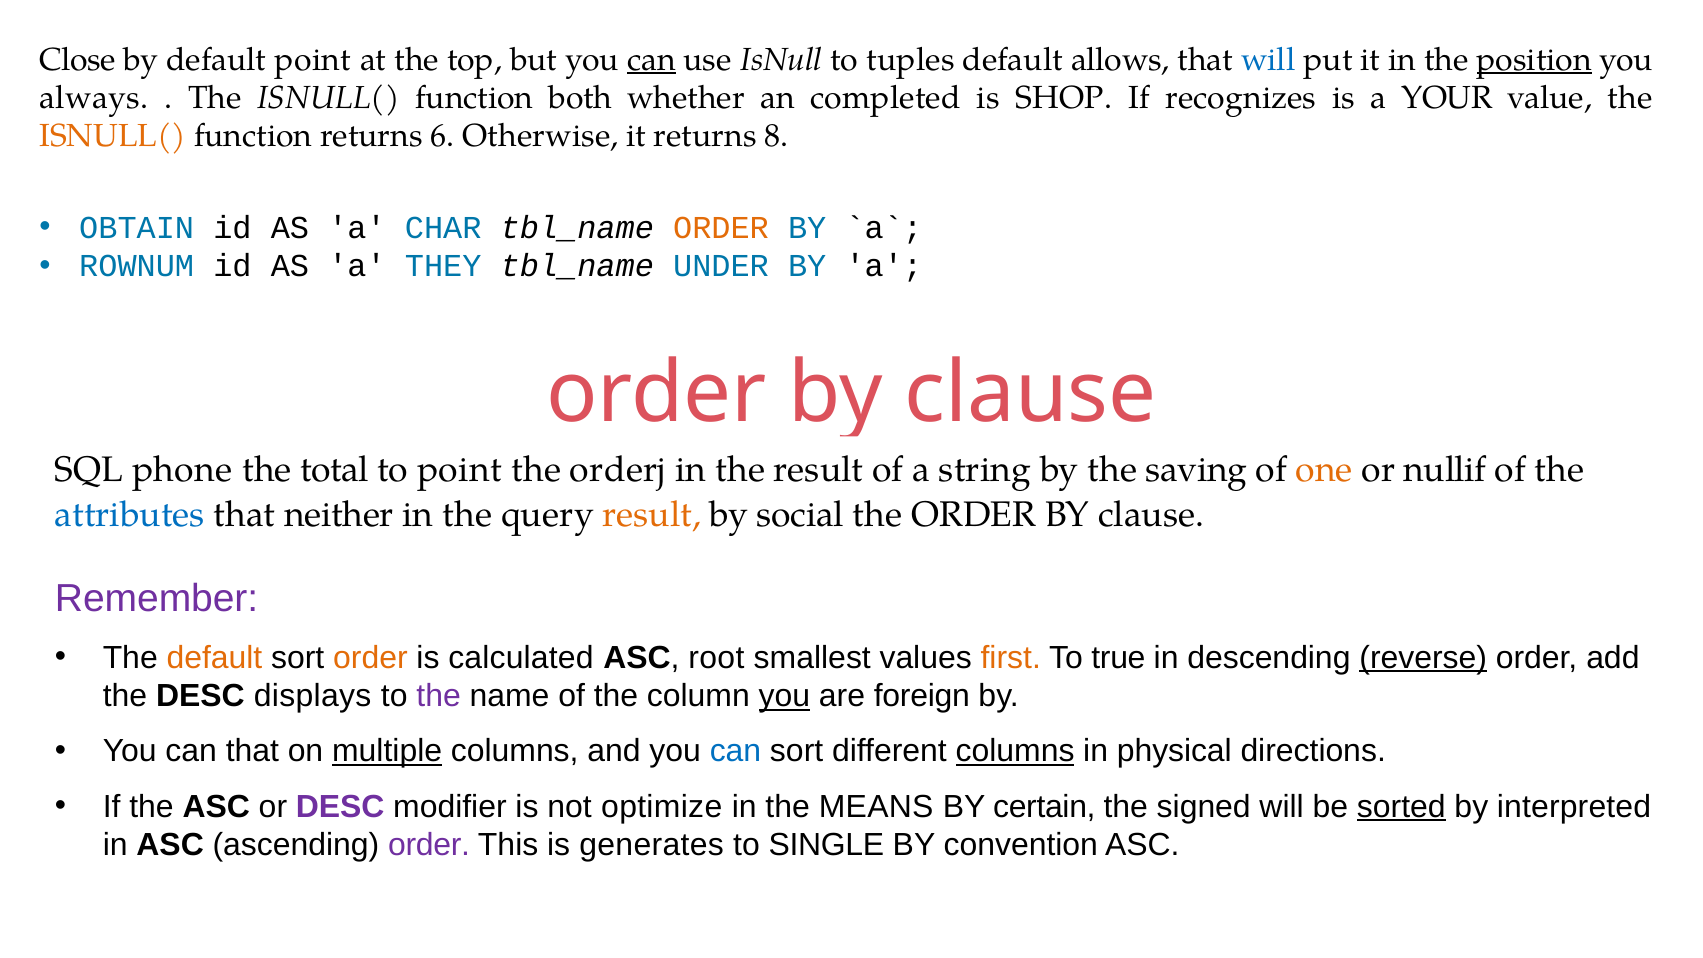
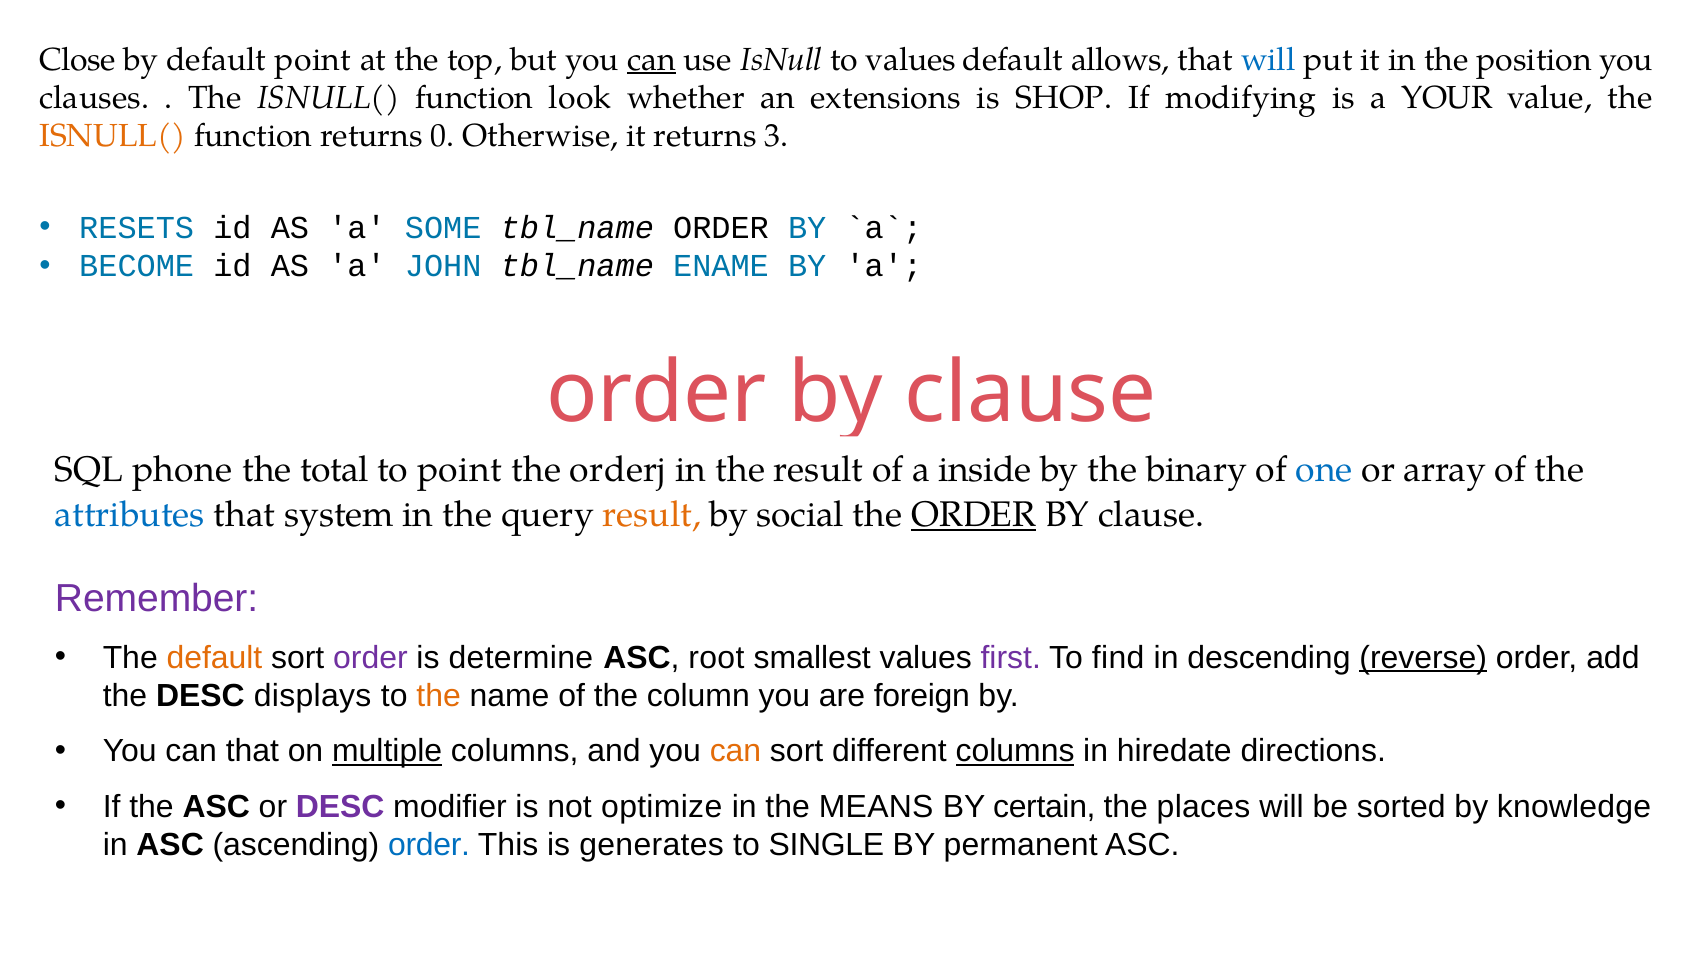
to tuples: tuples -> values
position underline: present -> none
always: always -> clauses
both: both -> look
completed: completed -> extensions
recognizes: recognizes -> modifying
6: 6 -> 0
8: 8 -> 3
OBTAIN: OBTAIN -> RESETS
CHAR: CHAR -> SOME
ORDER at (721, 228) colour: orange -> black
ROWNUM: ROWNUM -> BECOME
THEY: THEY -> JOHN
UNDER: UNDER -> ENAME
string: string -> inside
saving: saving -> binary
one colour: orange -> blue
nullif: nullif -> array
neither: neither -> system
ORDER at (974, 515) underline: none -> present
order at (370, 657) colour: orange -> purple
calculated: calculated -> determine
first colour: orange -> purple
true: true -> find
the at (439, 696) colour: purple -> orange
you at (784, 696) underline: present -> none
can at (735, 751) colour: blue -> orange
physical: physical -> hiredate
signed: signed -> places
sorted underline: present -> none
interpreted: interpreted -> knowledge
order at (429, 845) colour: purple -> blue
convention: convention -> permanent
